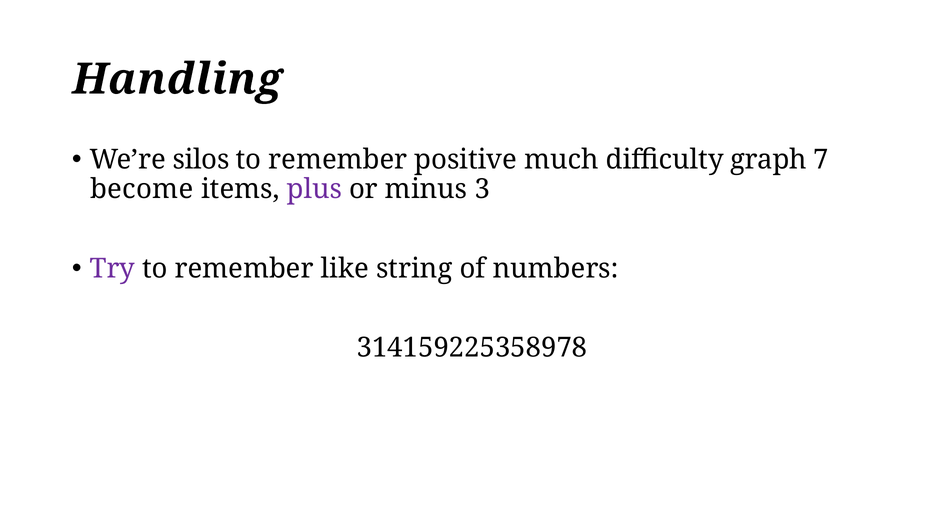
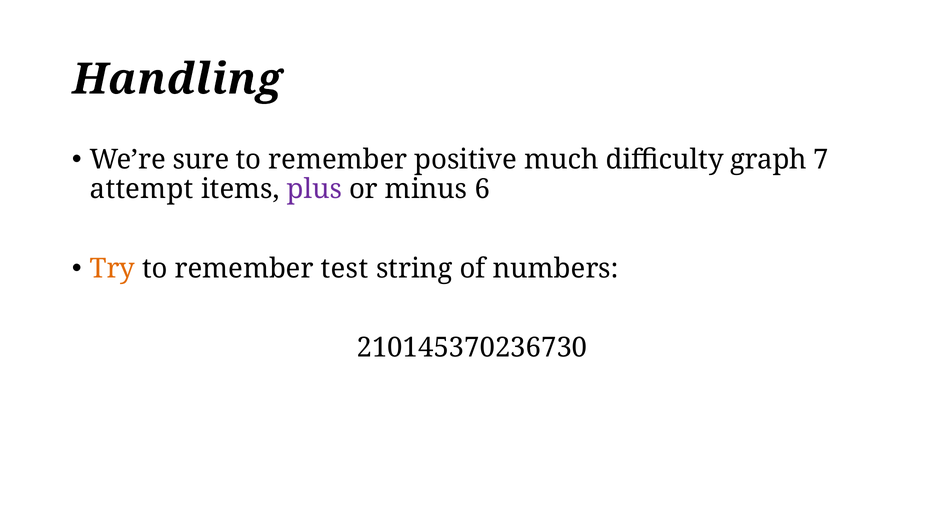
silos: silos -> sure
become: become -> attempt
3: 3 -> 6
Try colour: purple -> orange
like: like -> test
314159225358978: 314159225358978 -> 210145370236730
